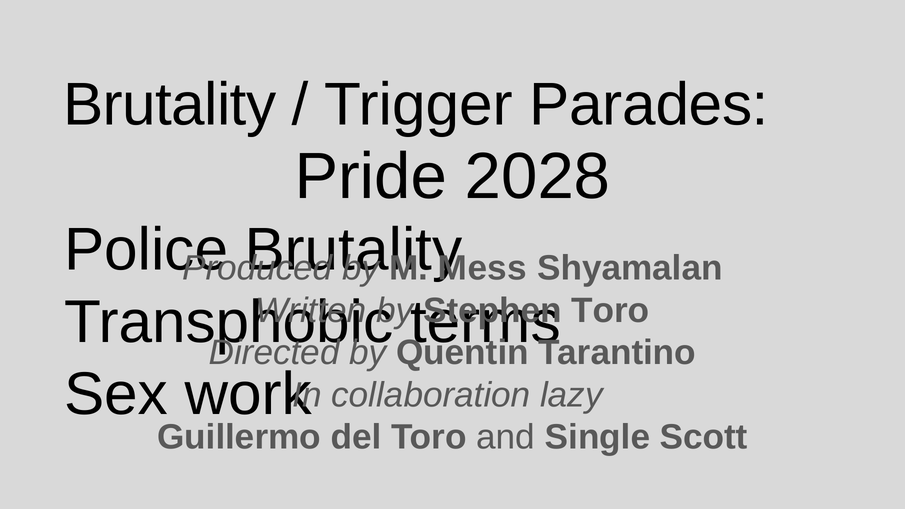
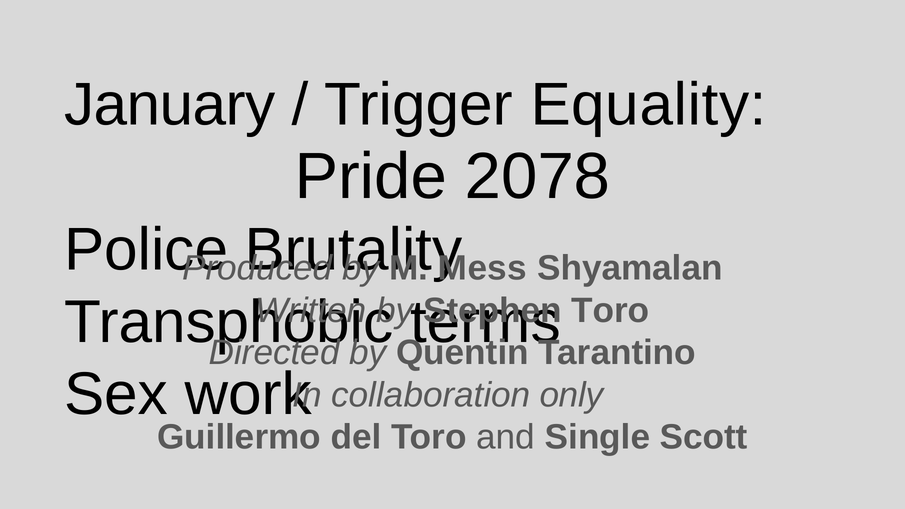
Brutality at (170, 105): Brutality -> January
Parades: Parades -> Equality
2028: 2028 -> 2078
lazy: lazy -> only
